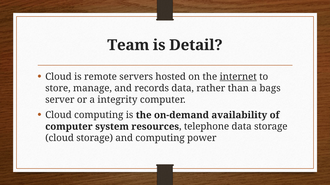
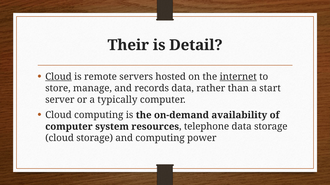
Team: Team -> Their
Cloud at (58, 77) underline: none -> present
bags: bags -> start
integrity: integrity -> typically
